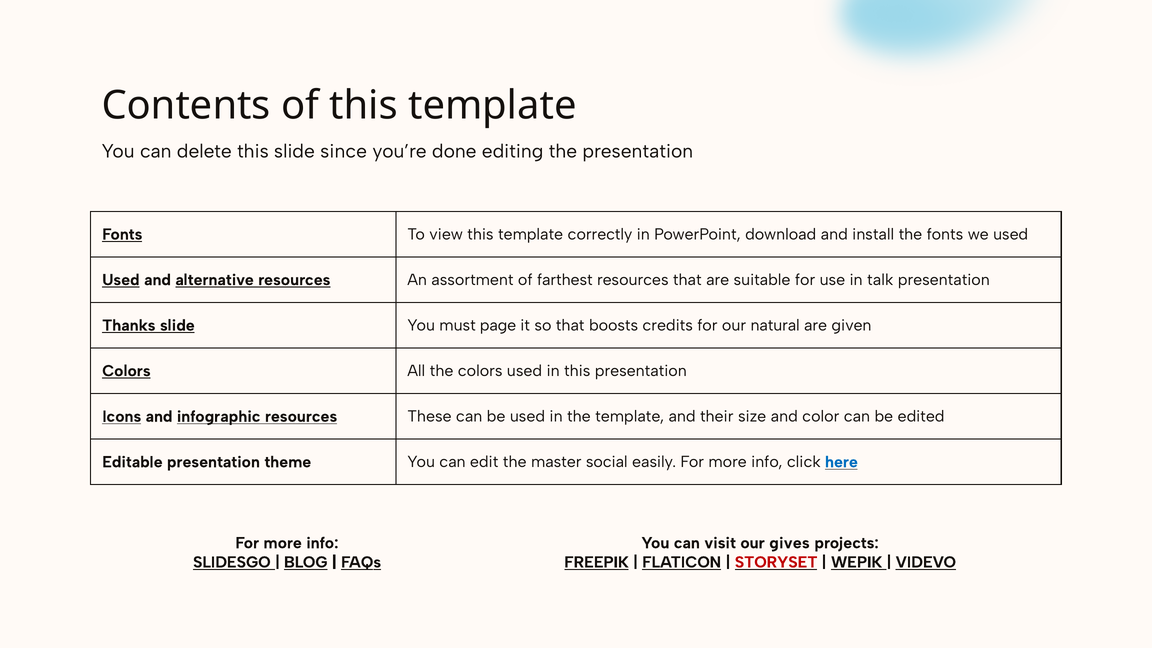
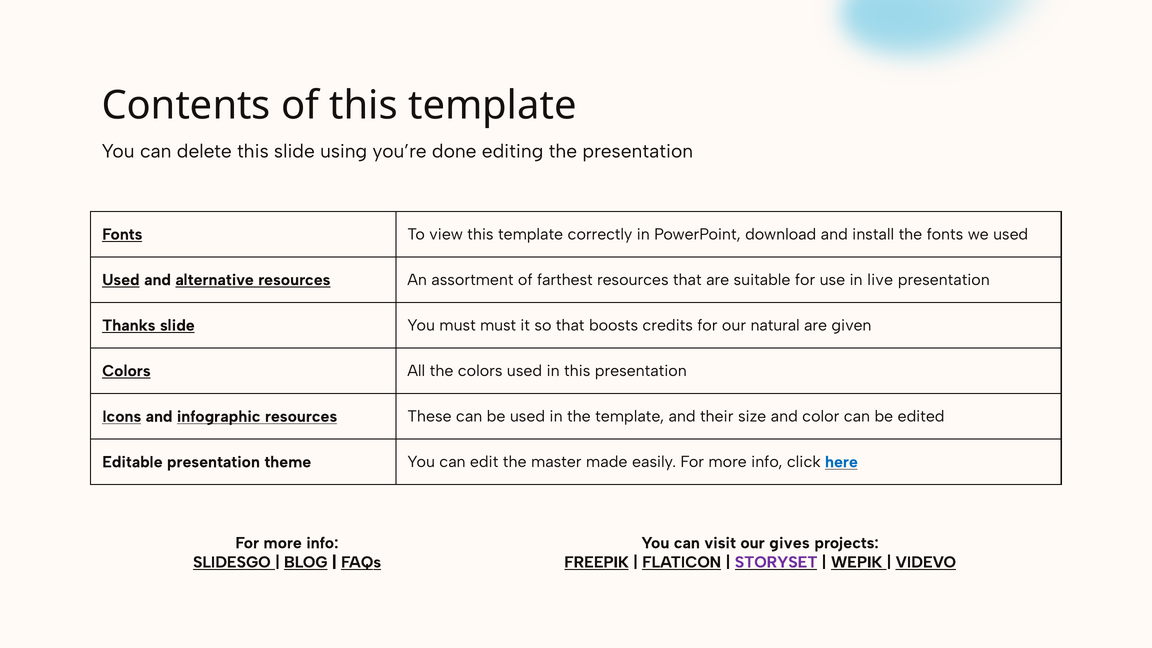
since: since -> using
talk: talk -> live
must page: page -> must
social: social -> made
STORYSET colour: red -> purple
